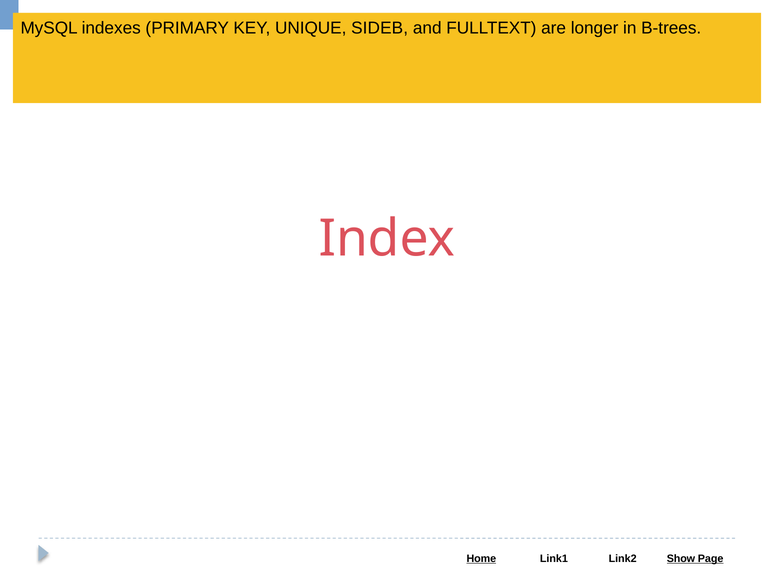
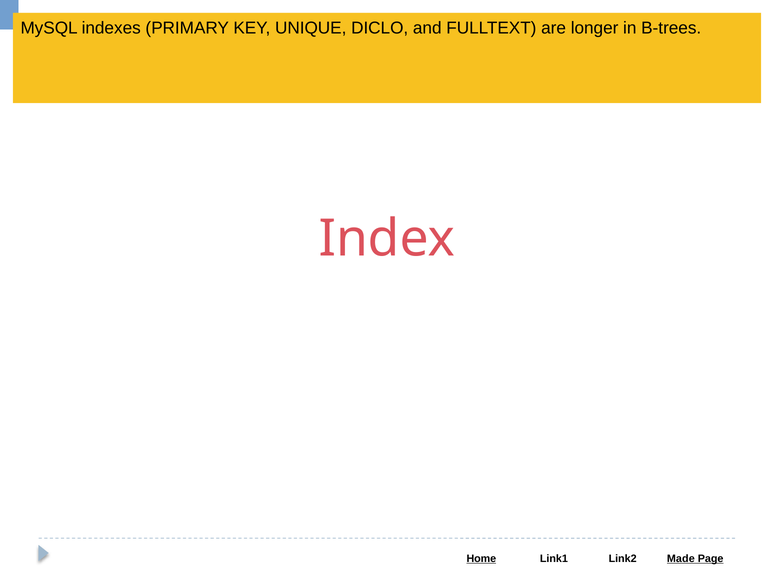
SIDEB: SIDEB -> DICLO
Show: Show -> Made
